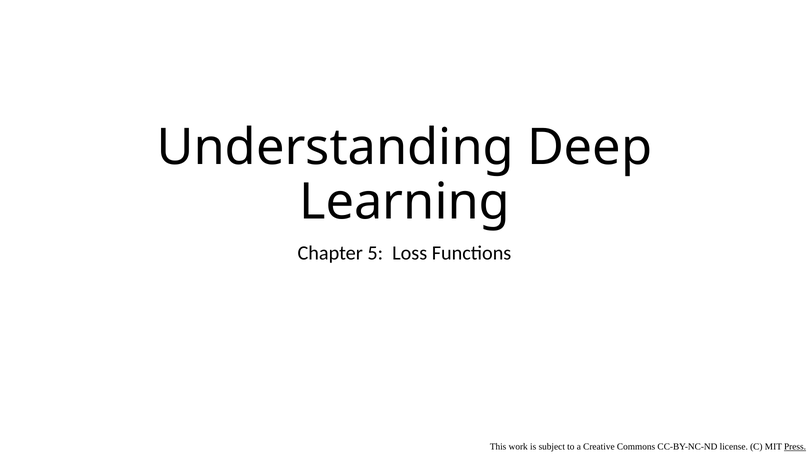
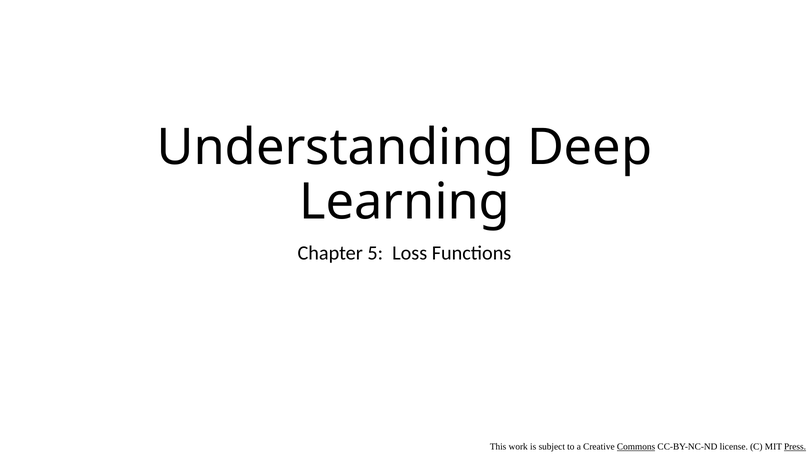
Commons underline: none -> present
